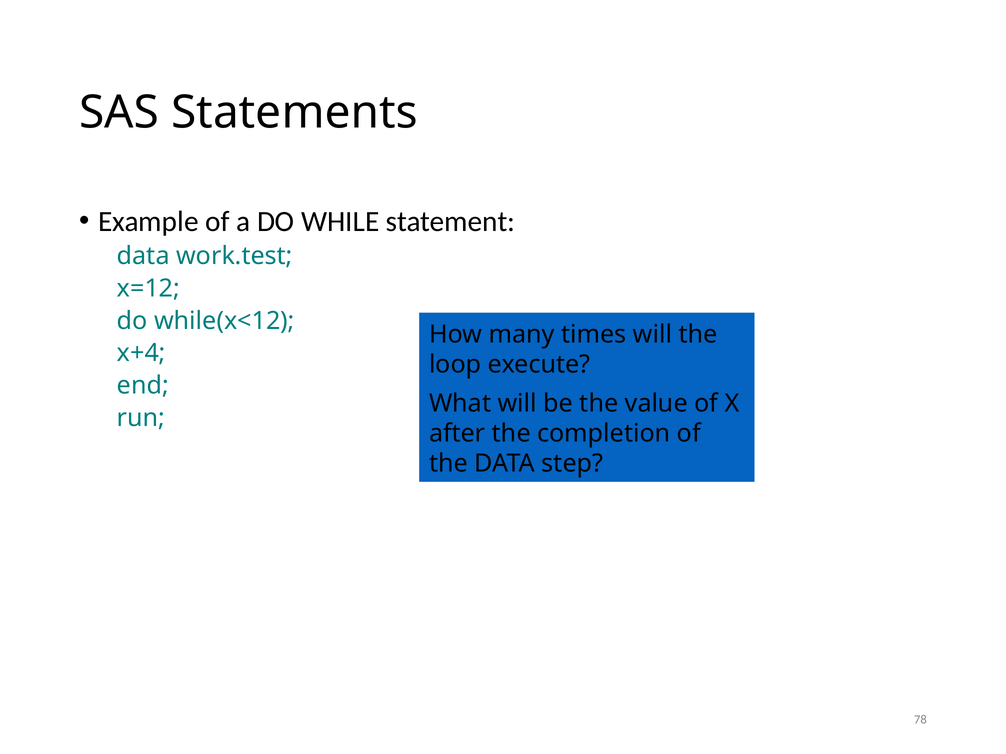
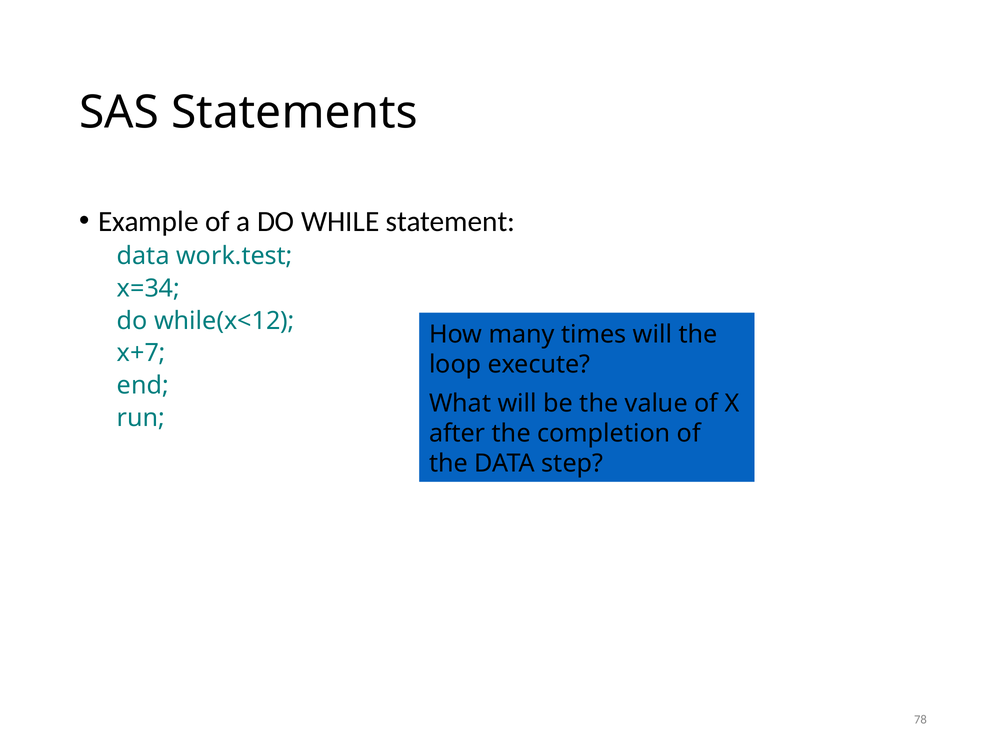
x=12: x=12 -> x=34
x+4: x+4 -> x+7
